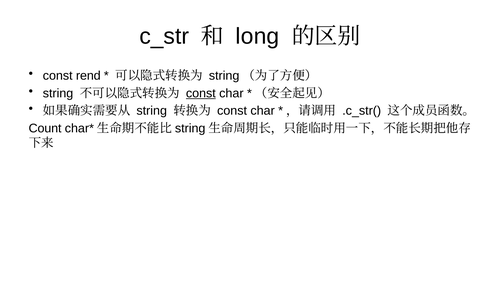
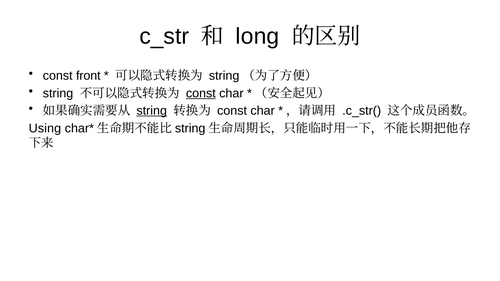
rend: rend -> front
string at (152, 111) underline: none -> present
Count: Count -> Using
